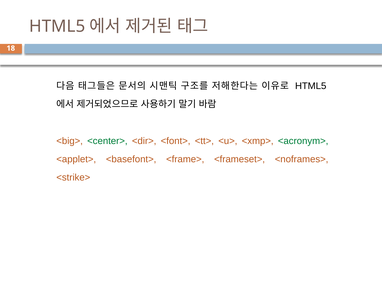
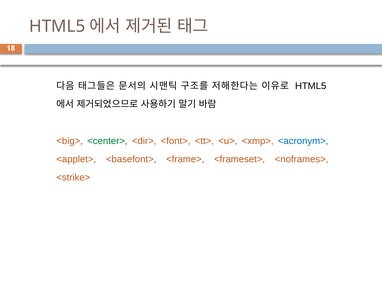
<acronym> colour: green -> blue
